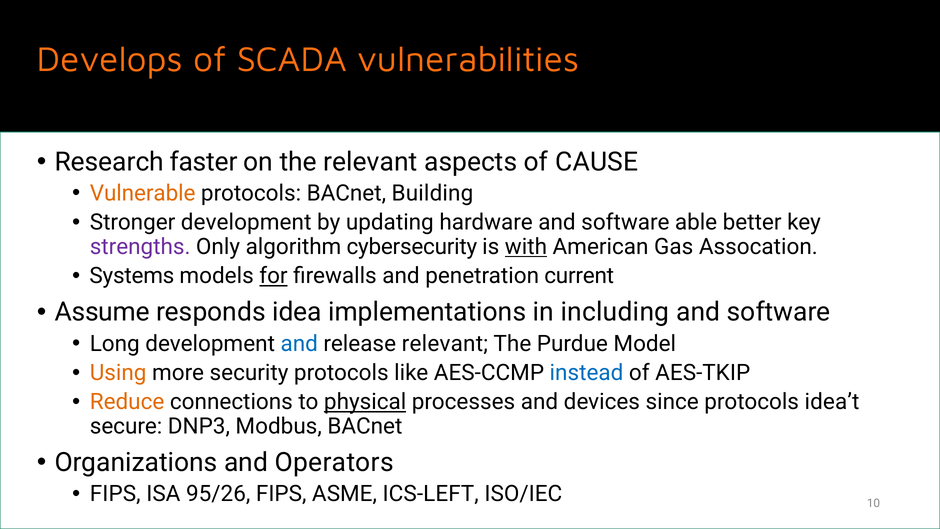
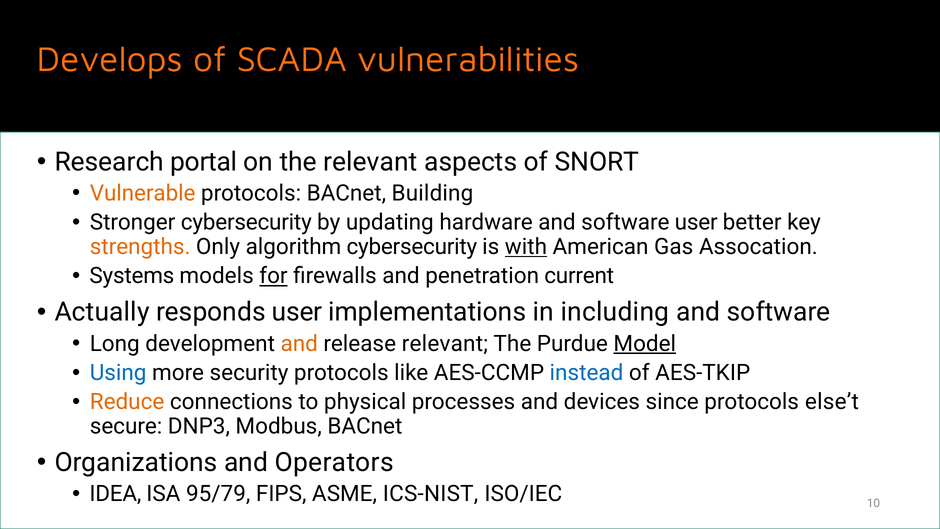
faster: faster -> portal
CAUSE: CAUSE -> SNORT
Stronger development: development -> cybersecurity
software able: able -> user
strengths colour: purple -> orange
Assume: Assume -> Actually
responds idea: idea -> user
and at (299, 343) colour: blue -> orange
Model underline: none -> present
Using colour: orange -> blue
physical underline: present -> none
idea’t: idea’t -> else’t
FIPS at (115, 494): FIPS -> IDEA
95/26: 95/26 -> 95/79
ICS-LEFT: ICS-LEFT -> ICS-NIST
